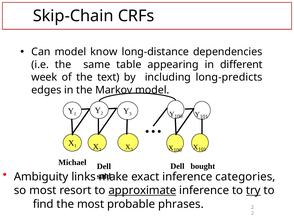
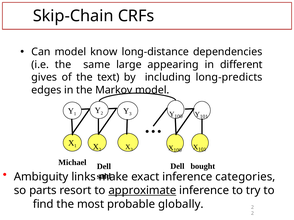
table: table -> large
week: week -> gives
so most: most -> parts
try underline: present -> none
phrases: phrases -> globally
